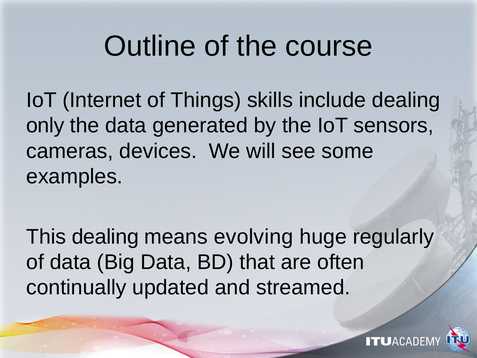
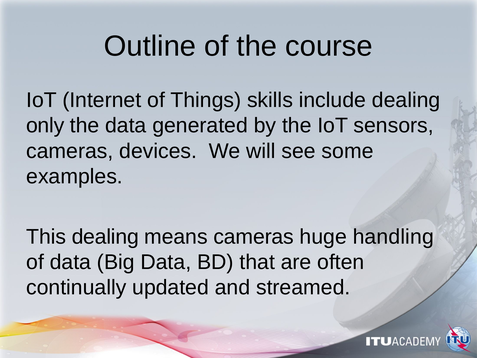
means evolving: evolving -> cameras
regularly: regularly -> handling
